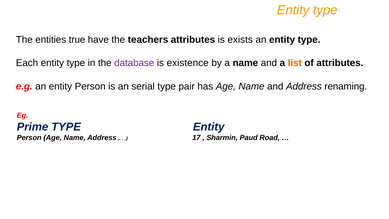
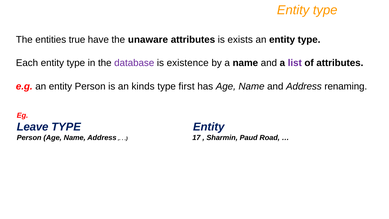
teachers: teachers -> unaware
list colour: orange -> purple
serial: serial -> kinds
pair: pair -> first
Prime: Prime -> Leave
